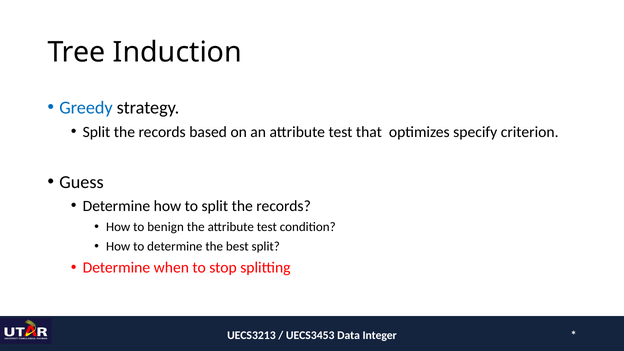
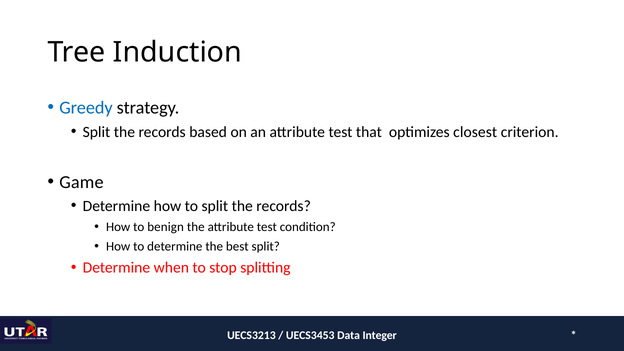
specify: specify -> closest
Guess: Guess -> Game
